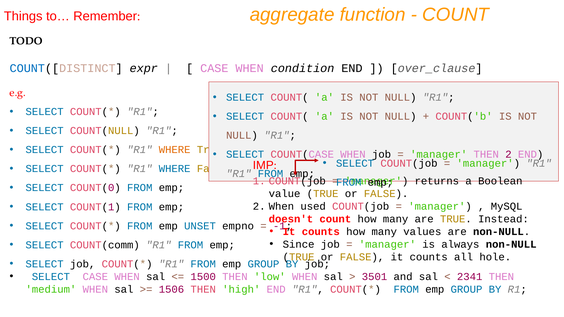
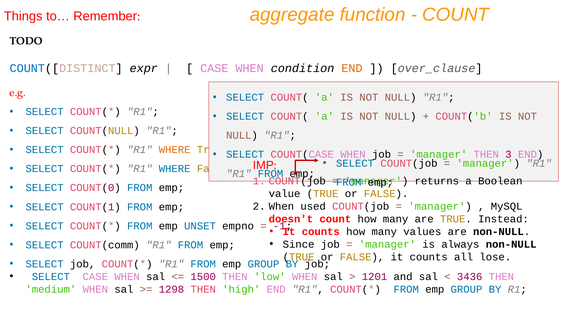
END at (352, 68) colour: black -> orange
THEN 2: 2 -> 3
hole: hole -> lose
3501: 3501 -> 1201
2341: 2341 -> 3436
1506: 1506 -> 1298
